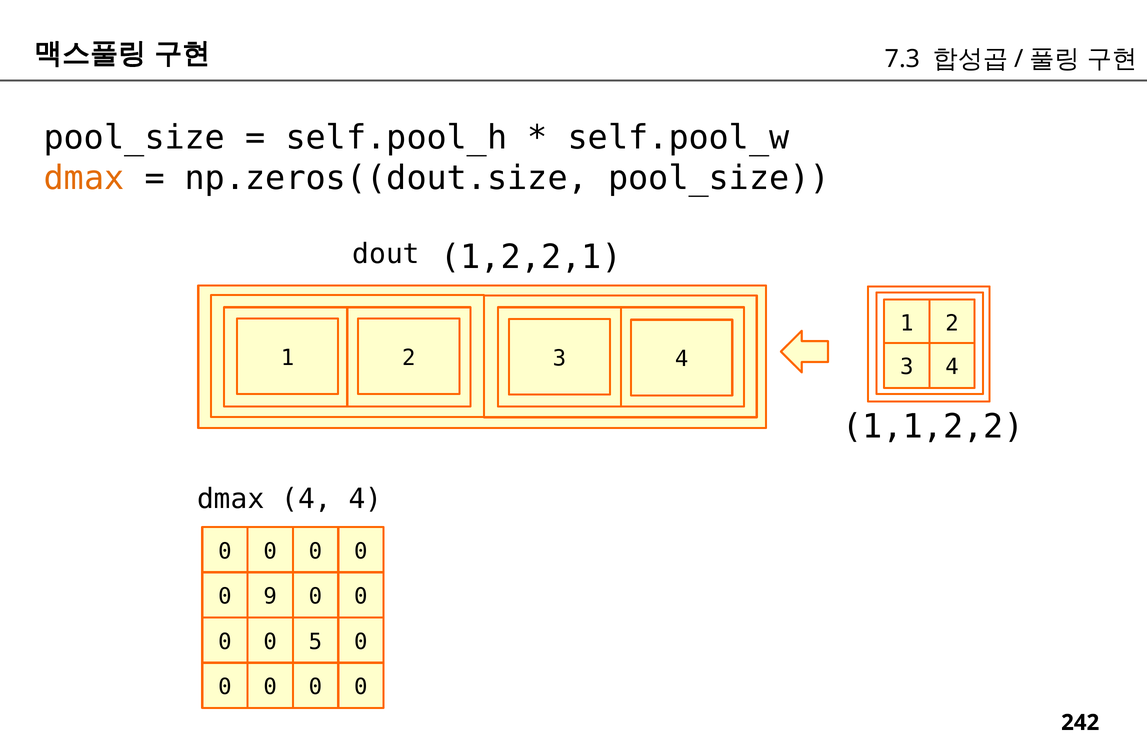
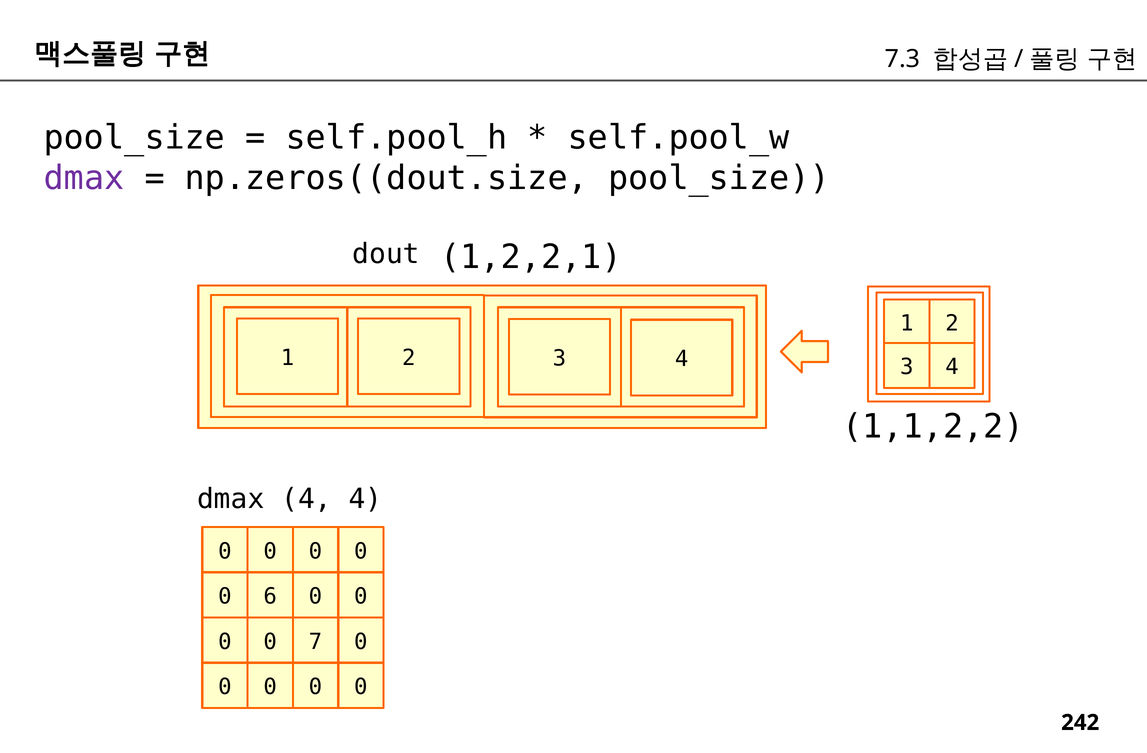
dmax at (84, 178) colour: orange -> purple
9: 9 -> 6
5: 5 -> 7
